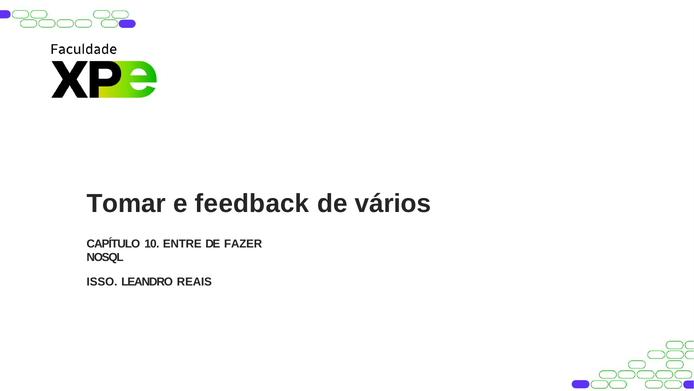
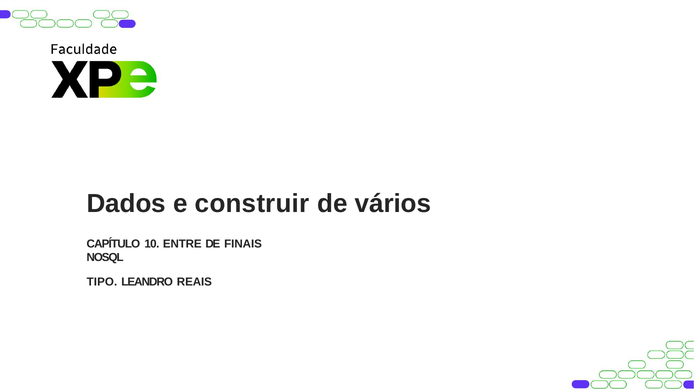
Tomar: Tomar -> Dados
feedback: feedback -> construir
FAZER: FAZER -> FINAIS
ISSO: ISSO -> TIPO
